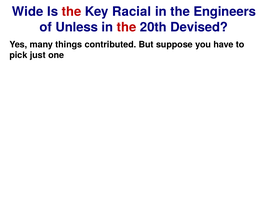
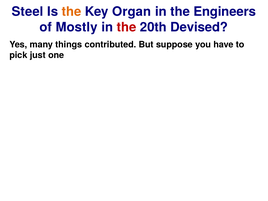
Wide: Wide -> Steel
the at (71, 12) colour: red -> orange
Racial: Racial -> Organ
Unless: Unless -> Mostly
